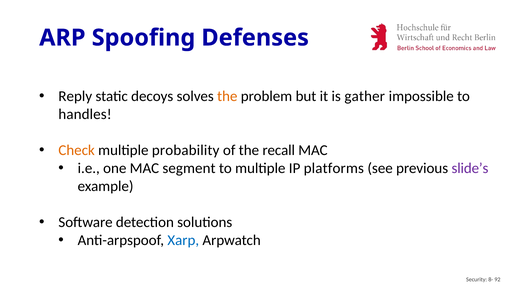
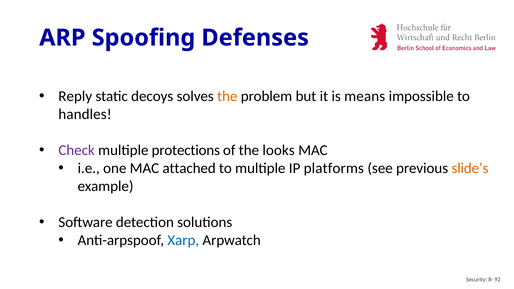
gather: gather -> means
Check colour: orange -> purple
probability: probability -> protections
recall: recall -> looks
segment: segment -> attached
slide’s colour: purple -> orange
